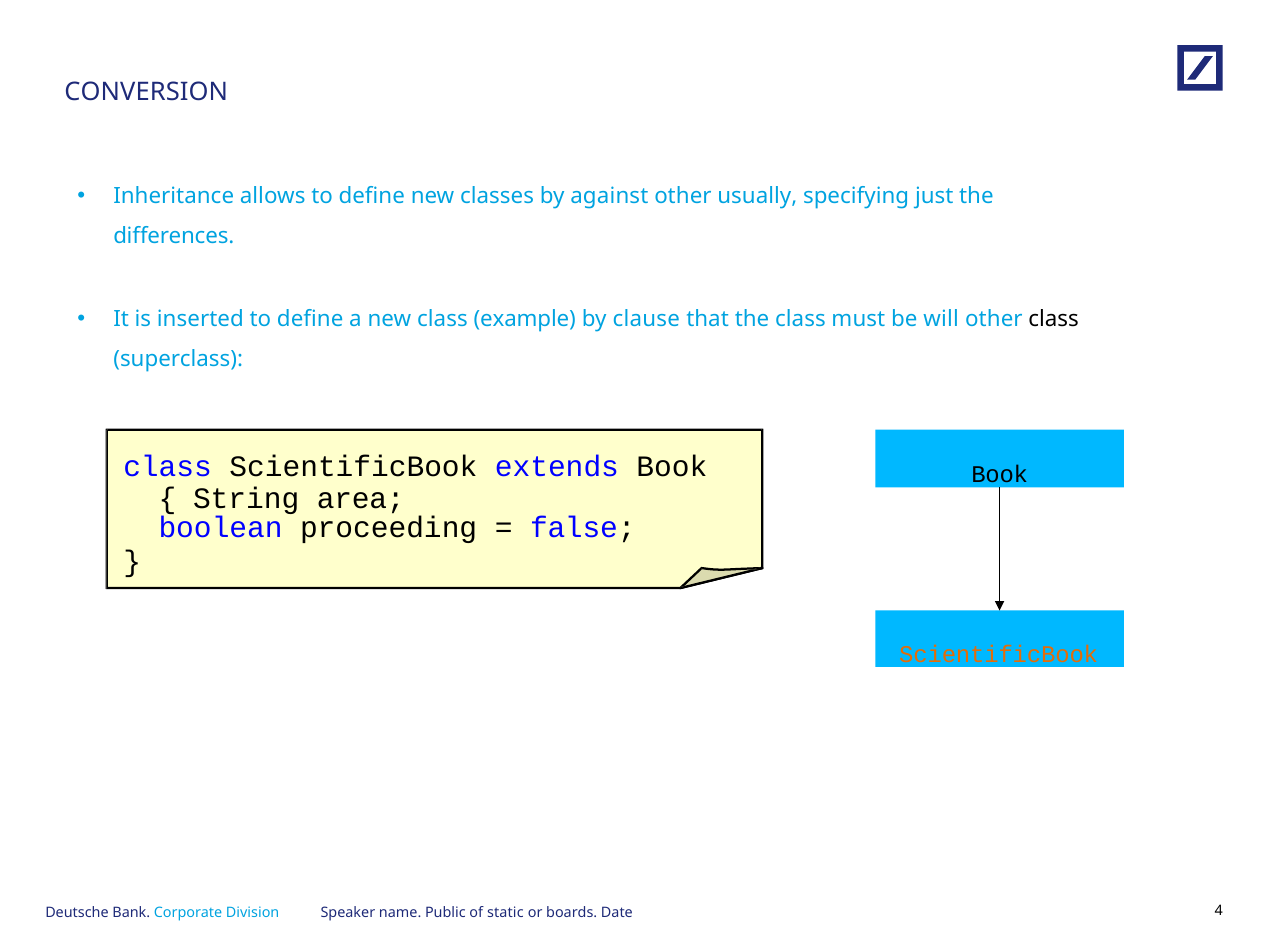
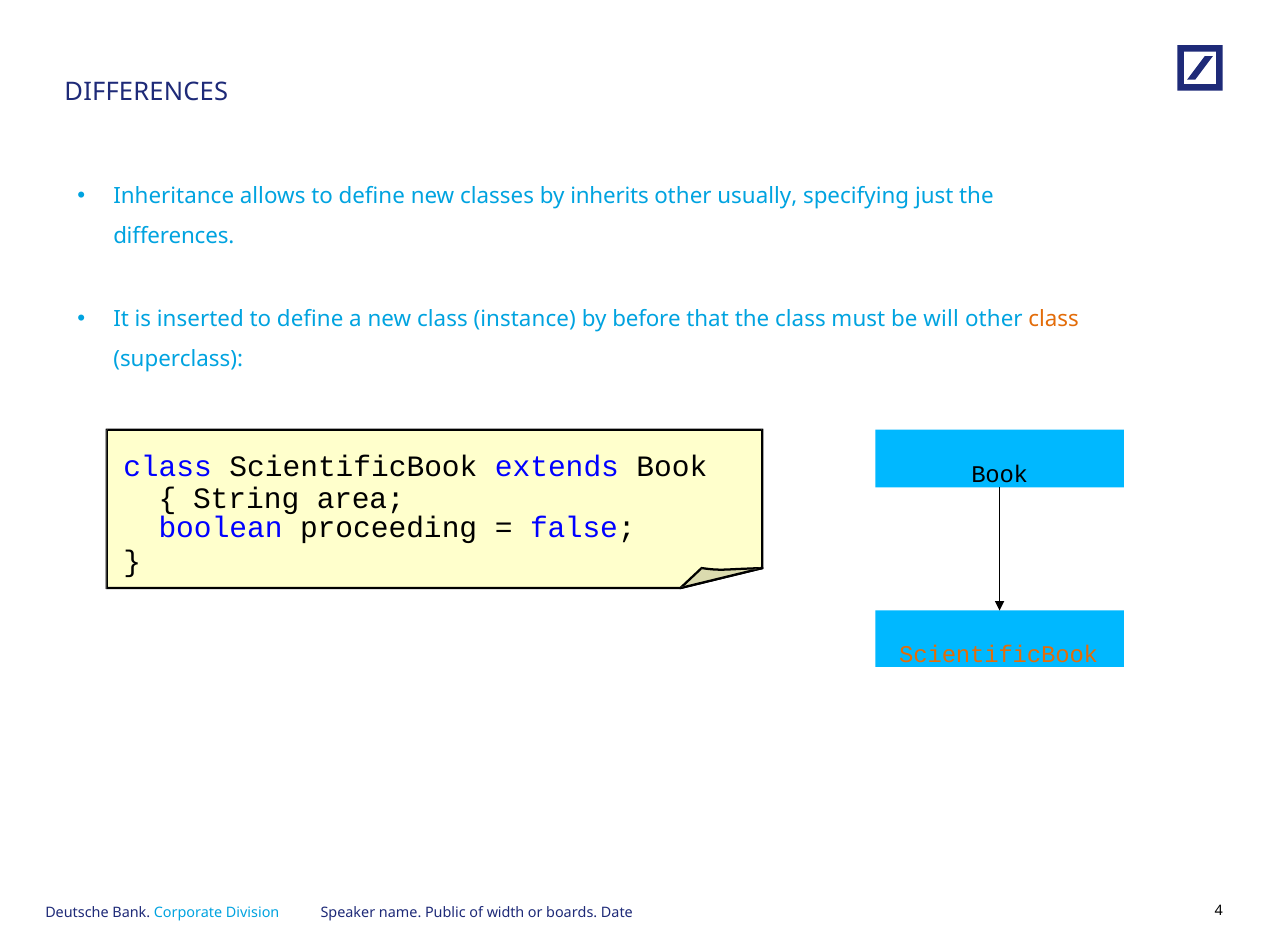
CONVERSION at (146, 92): CONVERSION -> DIFFERENCES
against: against -> inherits
example: example -> instance
clause: clause -> before
class at (1054, 319) colour: black -> orange
static: static -> width
